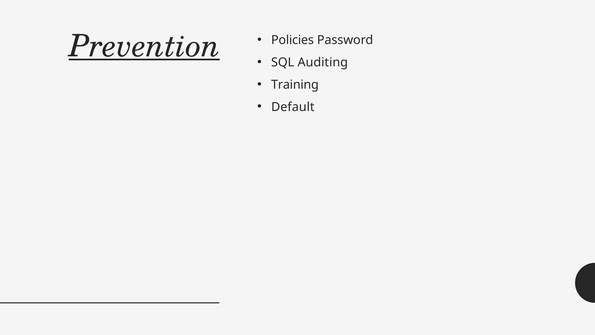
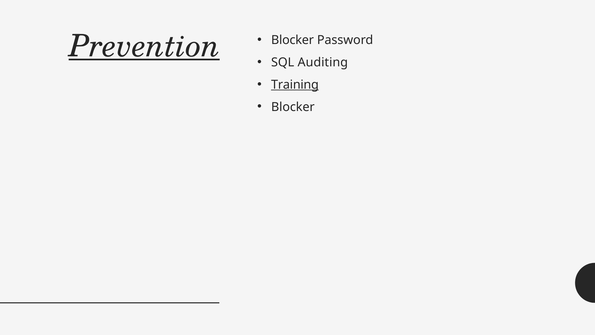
Policies at (293, 40): Policies -> Blocker
Training underline: none -> present
Default at (293, 107): Default -> Blocker
